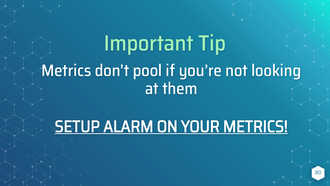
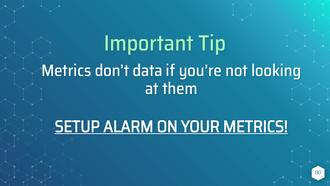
pool: pool -> data
